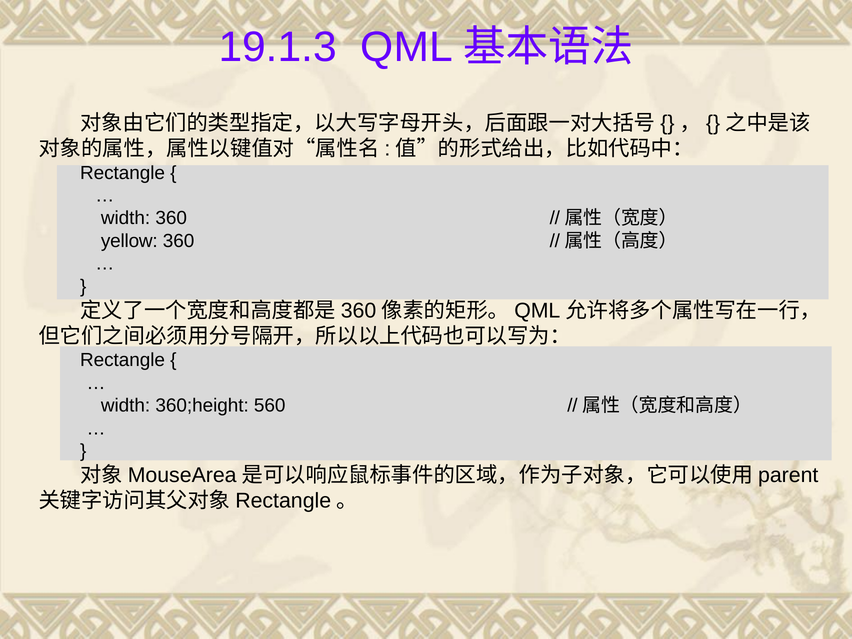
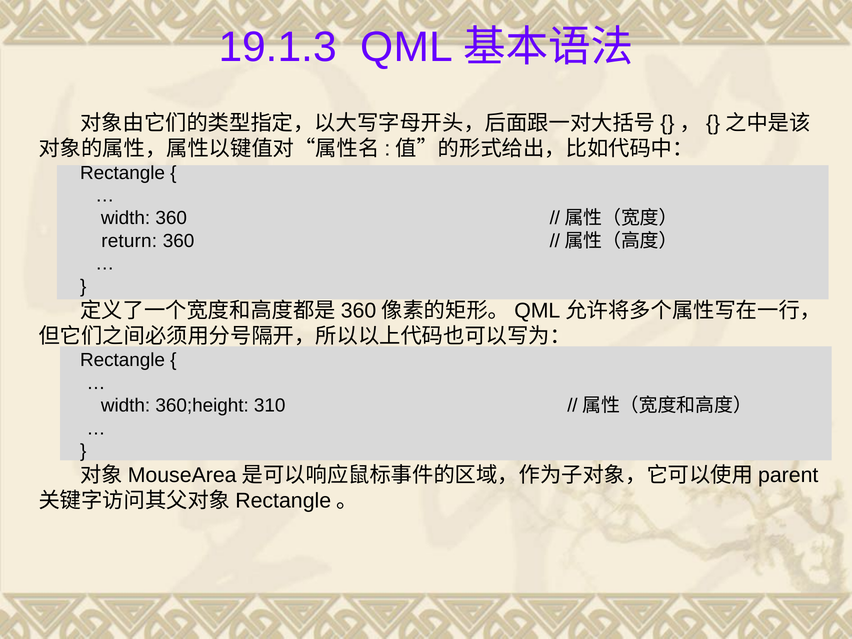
yellow: yellow -> return
560: 560 -> 310
